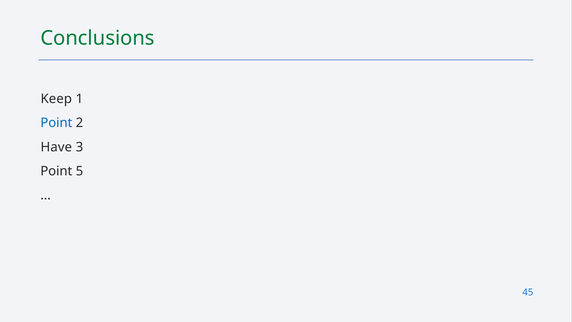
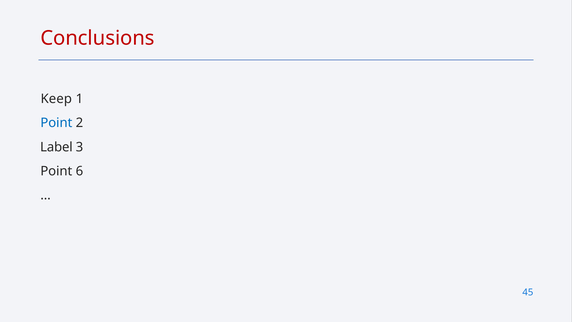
Conclusions colour: green -> red
Have: Have -> Label
5: 5 -> 6
